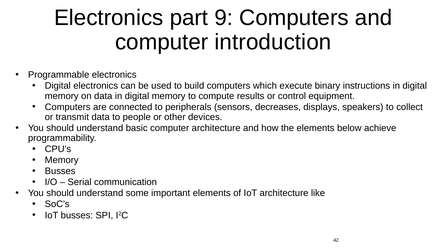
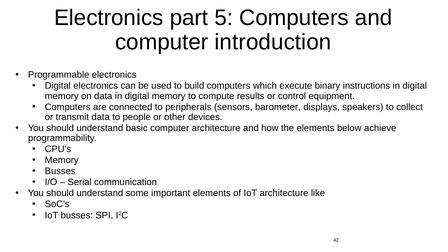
9: 9 -> 5
decreases: decreases -> barometer
